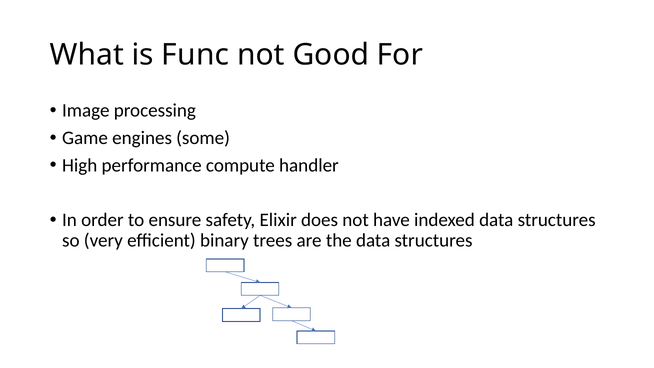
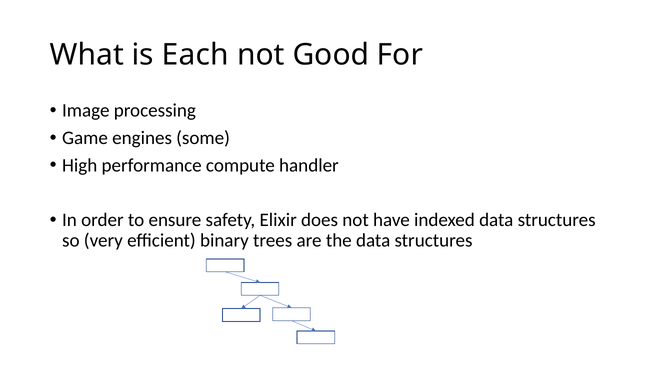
Func: Func -> Each
